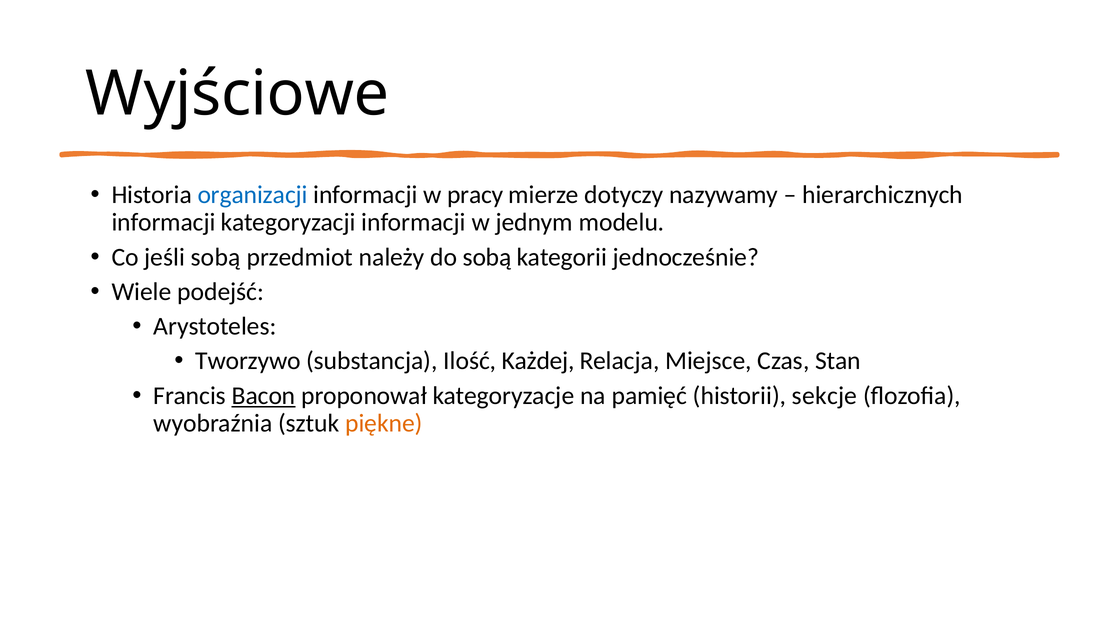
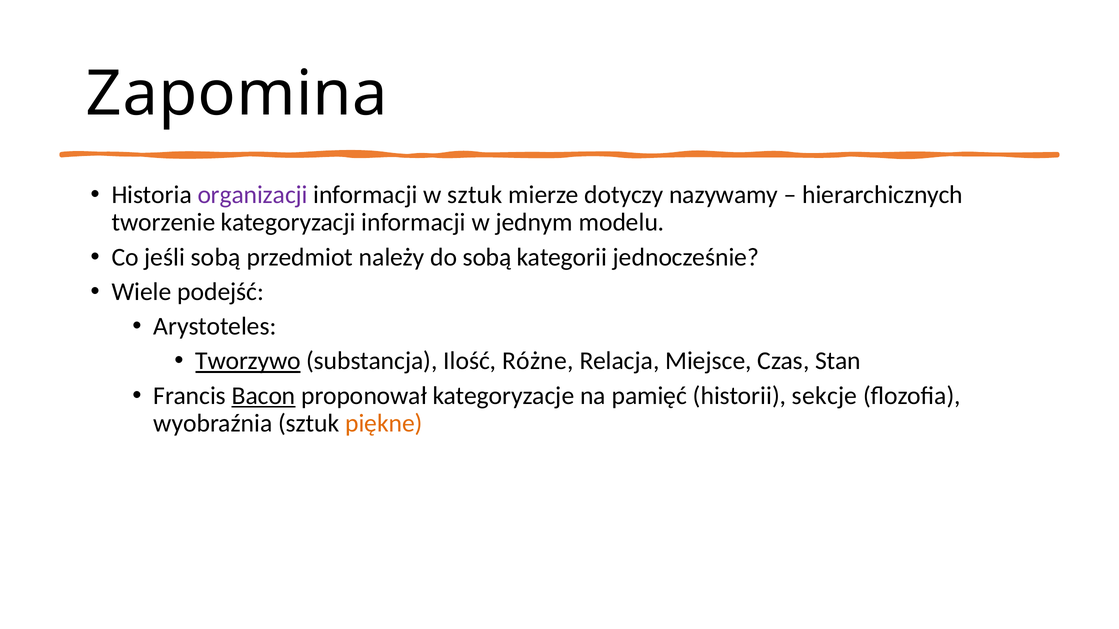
Wyjściowe: Wyjściowe -> Zapomina
organizacji colour: blue -> purple
w pracy: pracy -> sztuk
informacji at (163, 223): informacji -> tworzenie
Tworzywo underline: none -> present
Każdej: Każdej -> Różne
